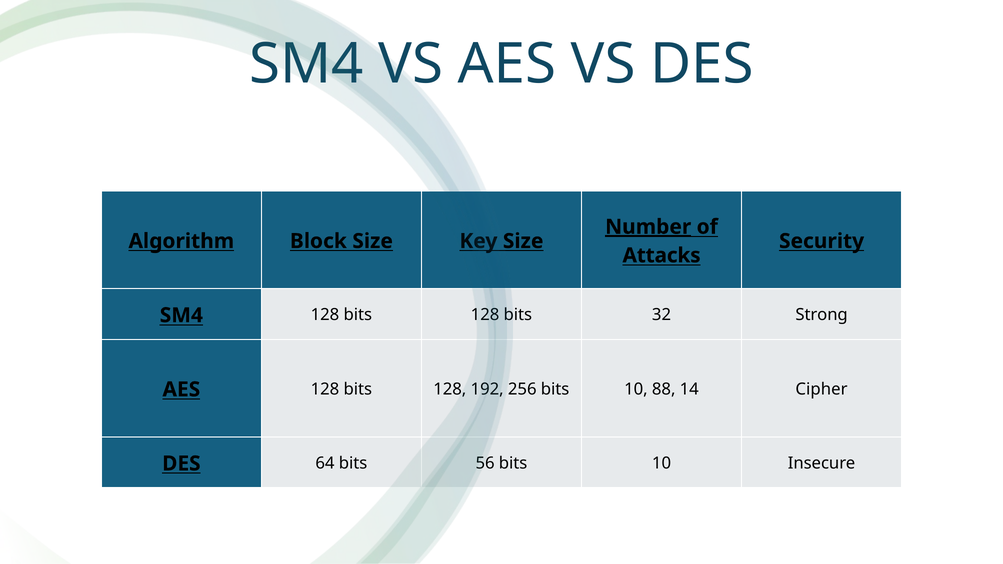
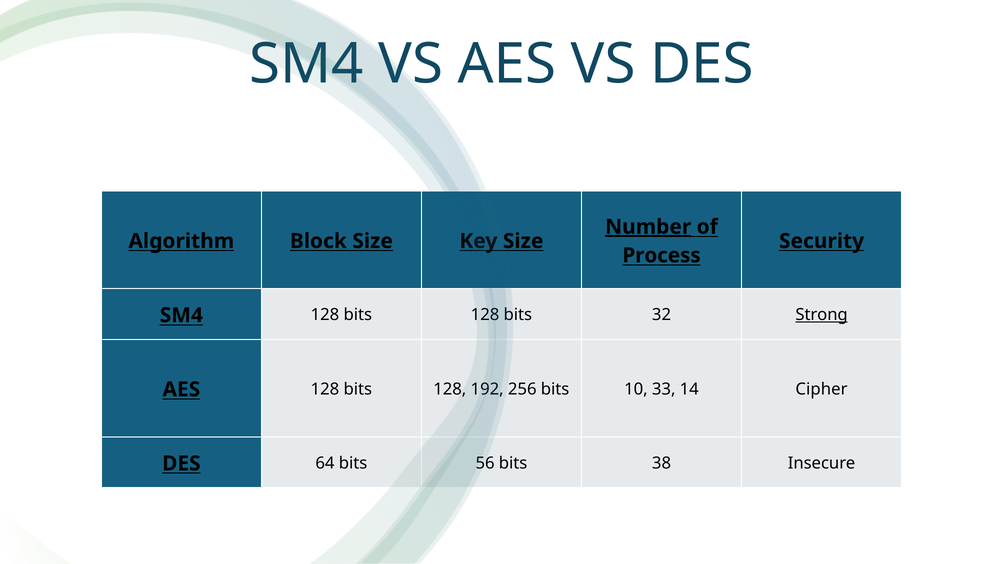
Attacks: Attacks -> Process
Strong underline: none -> present
88: 88 -> 33
10 at (662, 463): 10 -> 38
